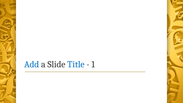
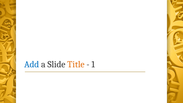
Title colour: blue -> orange
